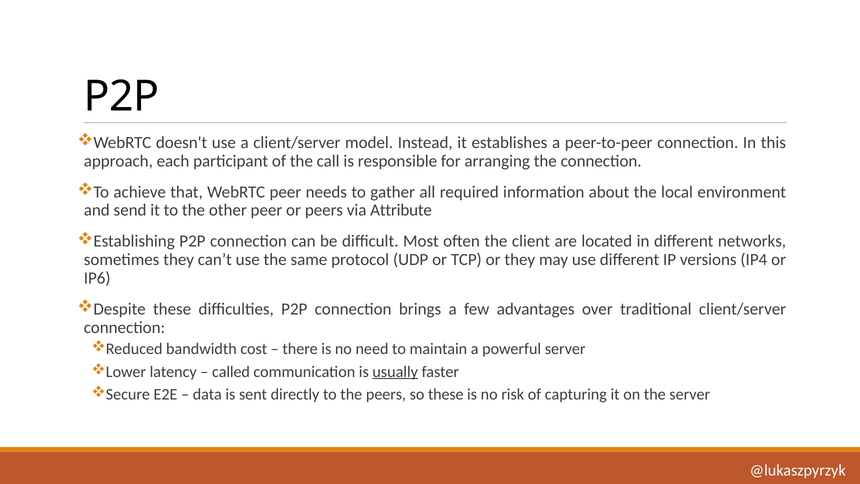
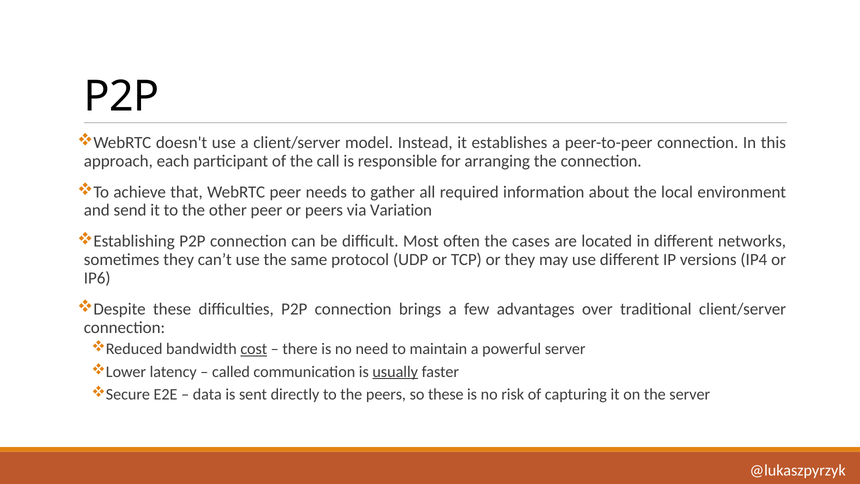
Attribute: Attribute -> Variation
client: client -> cases
cost underline: none -> present
